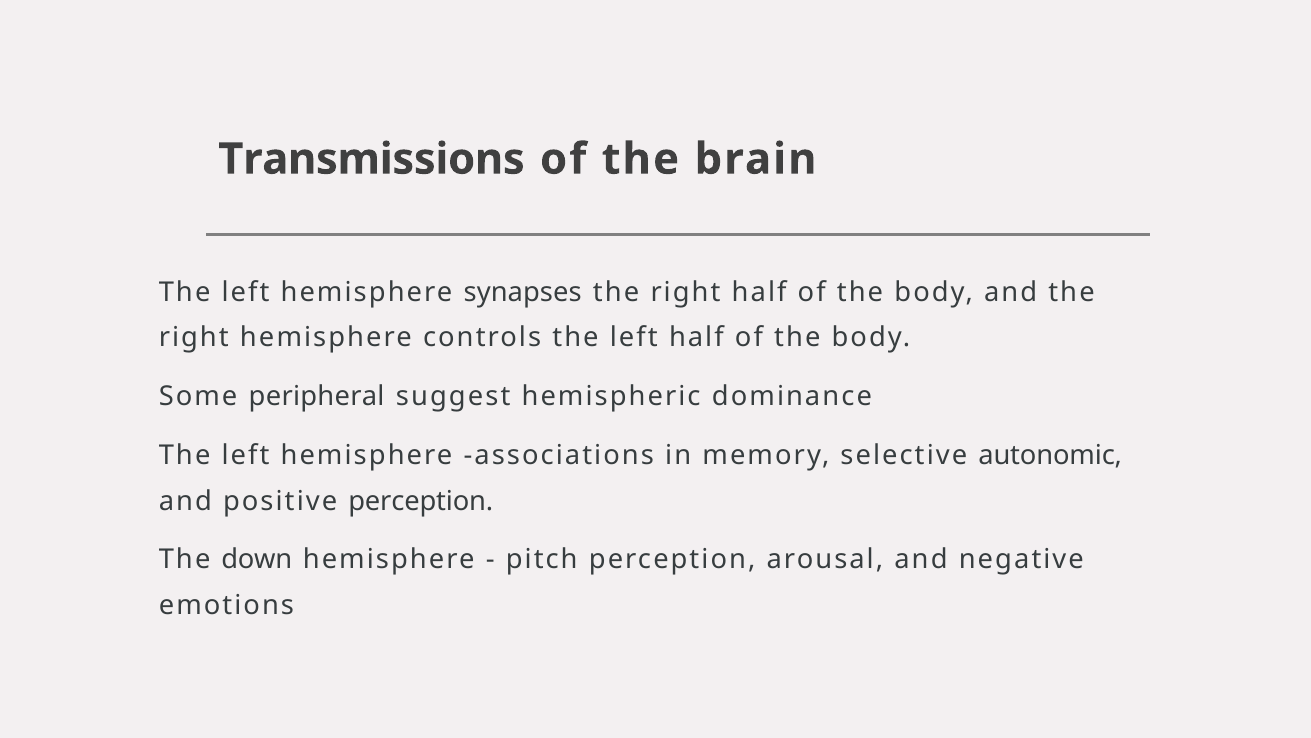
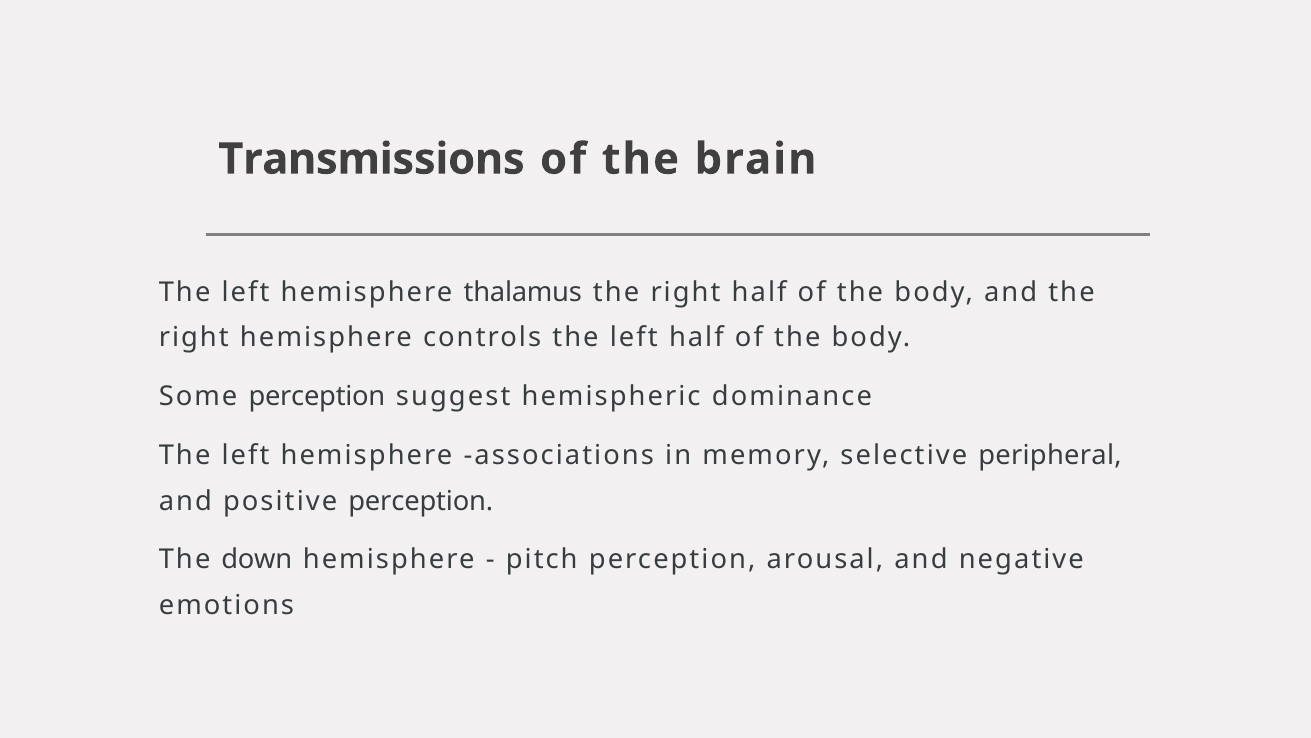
synapses: synapses -> thalamus
Some peripheral: peripheral -> perception
autonomic: autonomic -> peripheral
